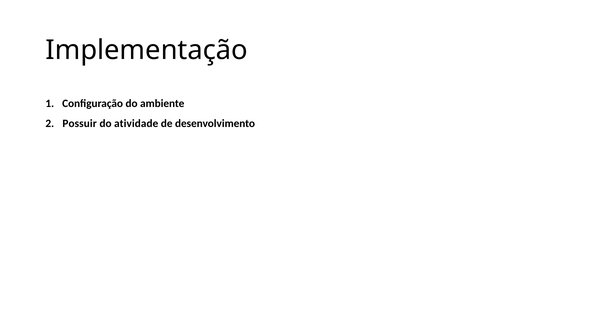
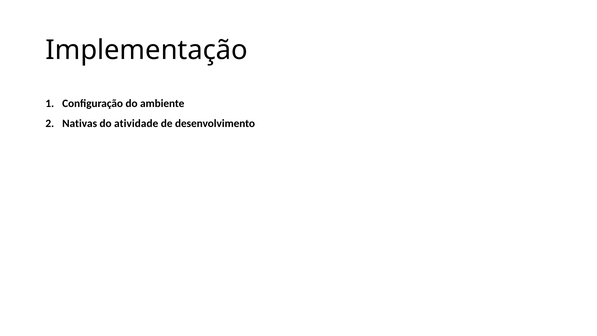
Possuir: Possuir -> Nativas
